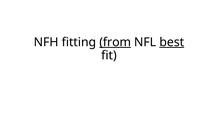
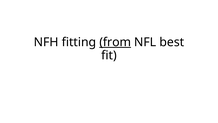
best underline: present -> none
